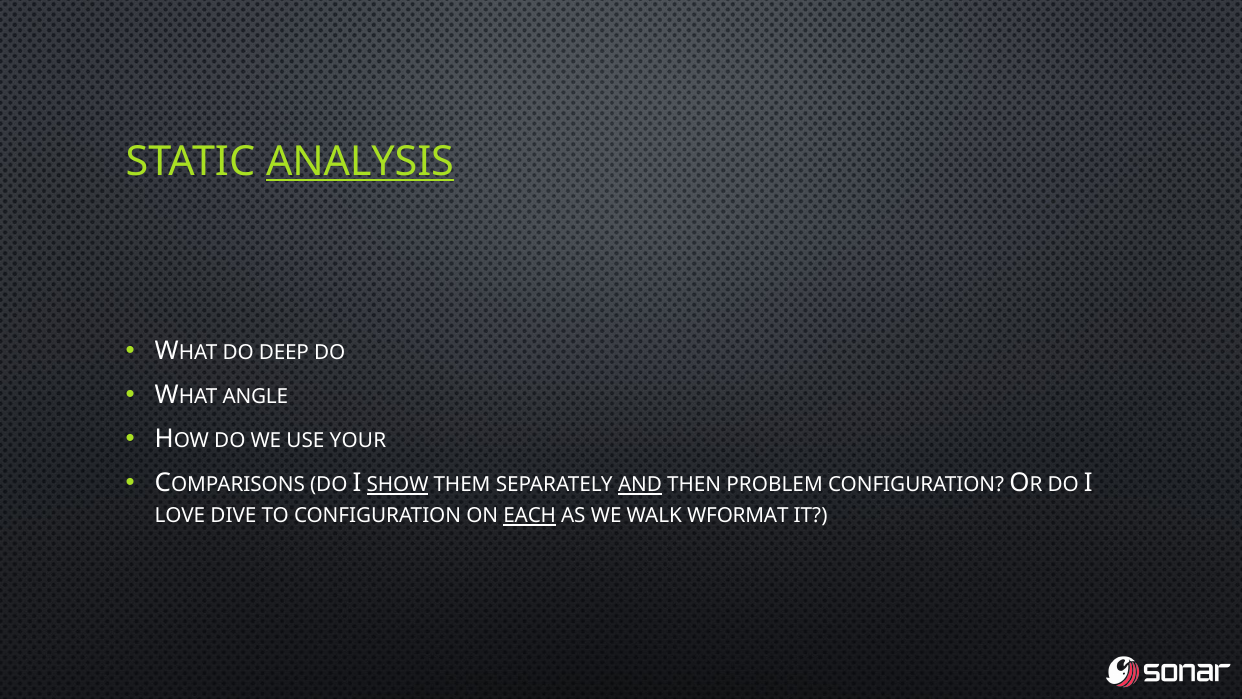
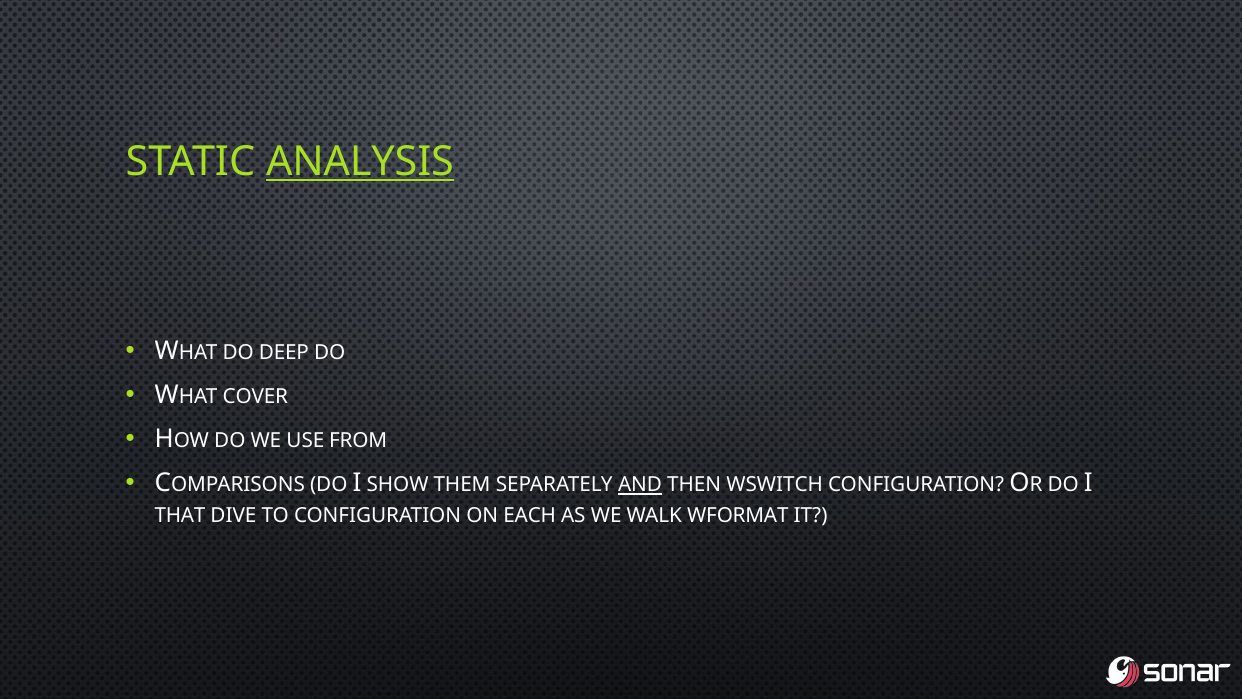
ANGLE: ANGLE -> COVER
YOUR: YOUR -> FROM
SHOW underline: present -> none
PROBLEM: PROBLEM -> WSWITCH
LOVE: LOVE -> THAT
EACH underline: present -> none
